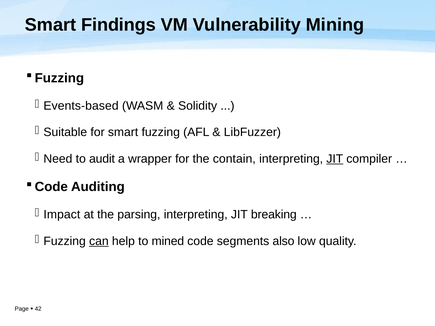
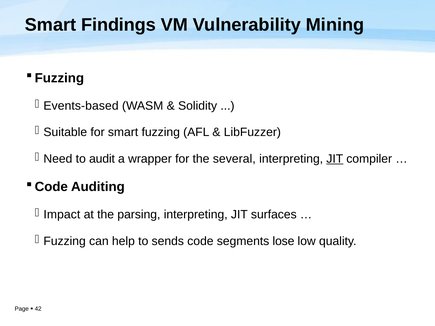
contain: contain -> several
breaking: breaking -> surfaces
can underline: present -> none
mined: mined -> sends
also: also -> lose
